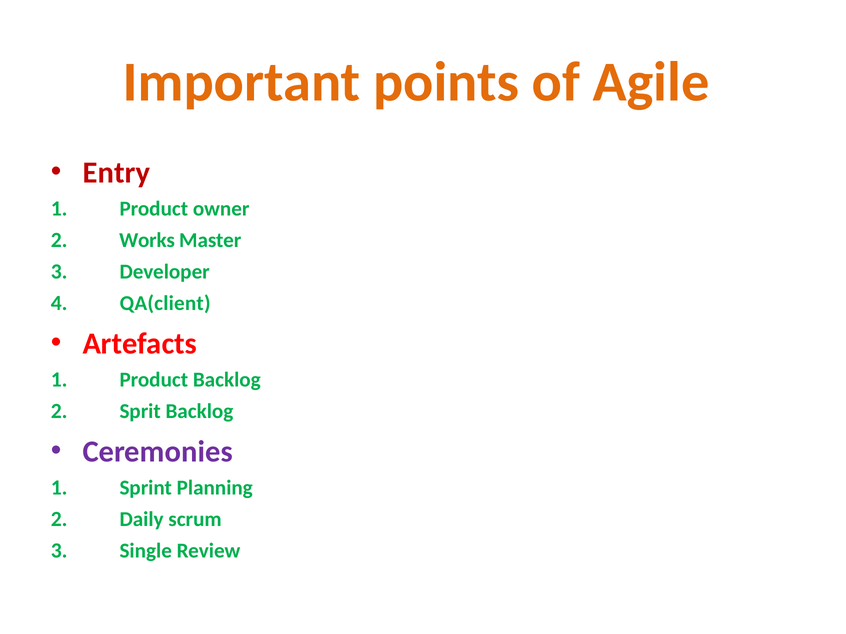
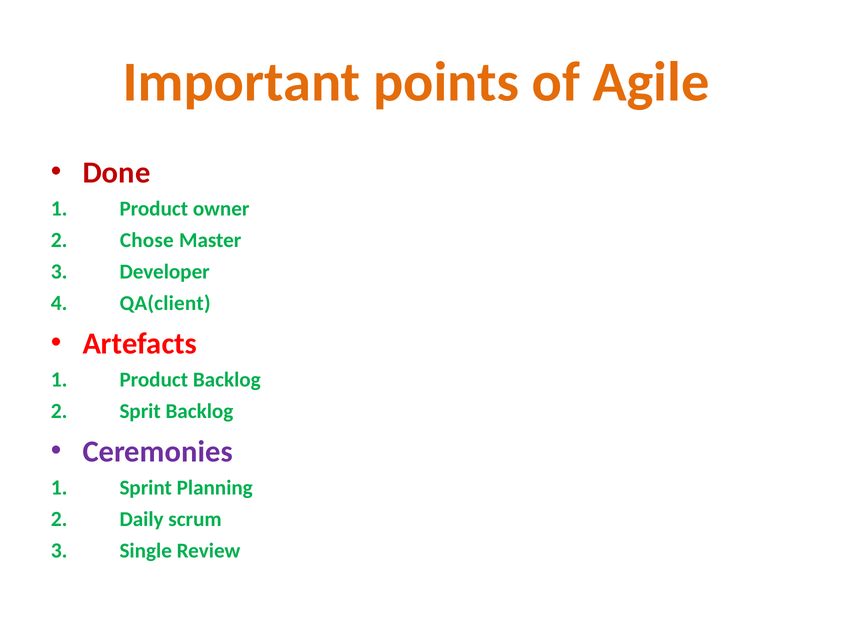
Entry: Entry -> Done
Works: Works -> Chose
